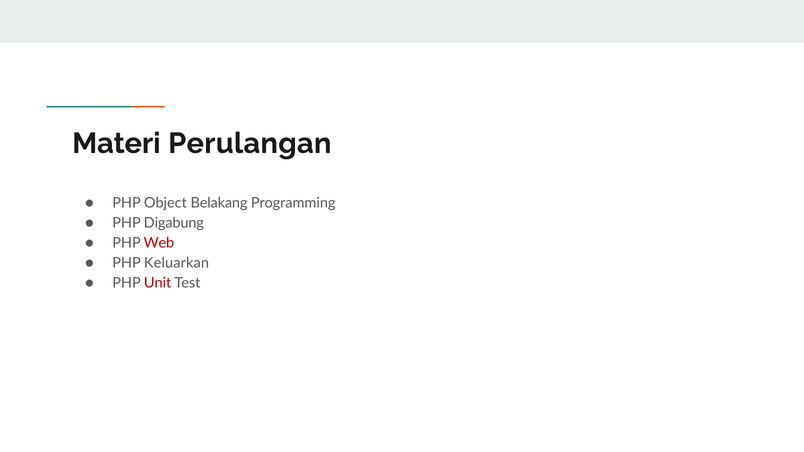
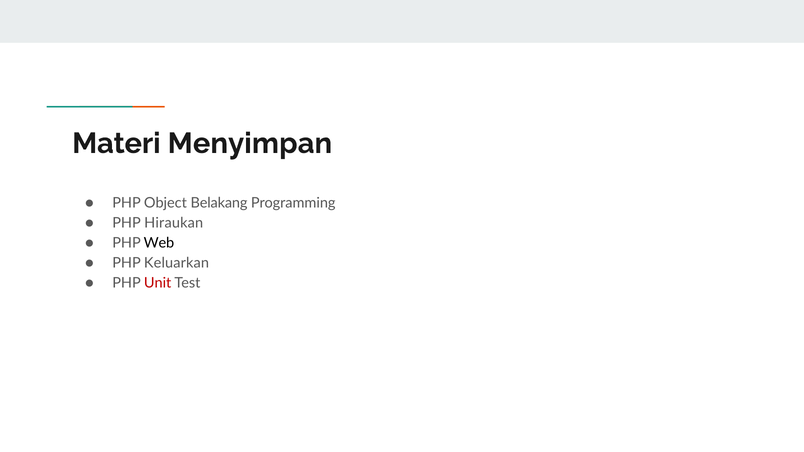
Perulangan: Perulangan -> Menyimpan
Digabung: Digabung -> Hiraukan
Web colour: red -> black
